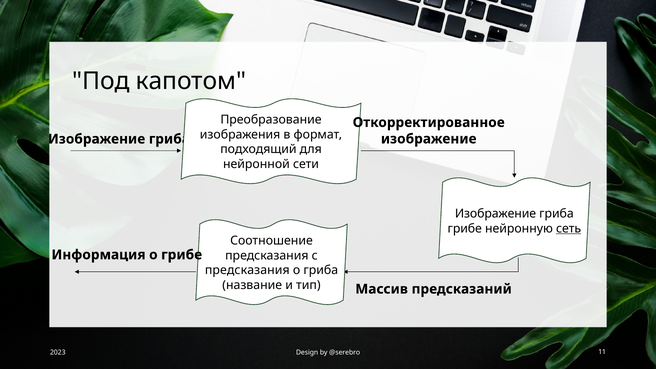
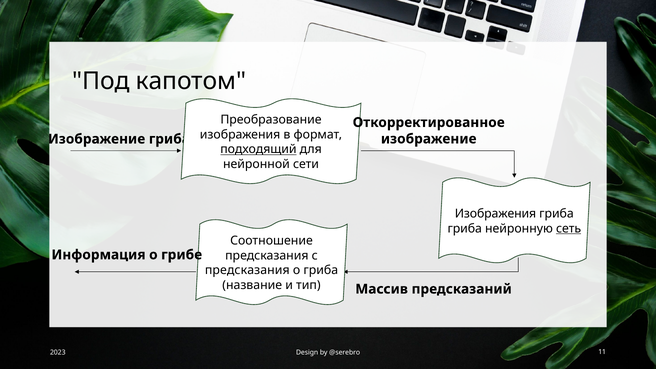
подходящий underline: none -> present
Изображение at (495, 214): Изображение -> Изображения
грибе at (465, 228): грибе -> гриба
